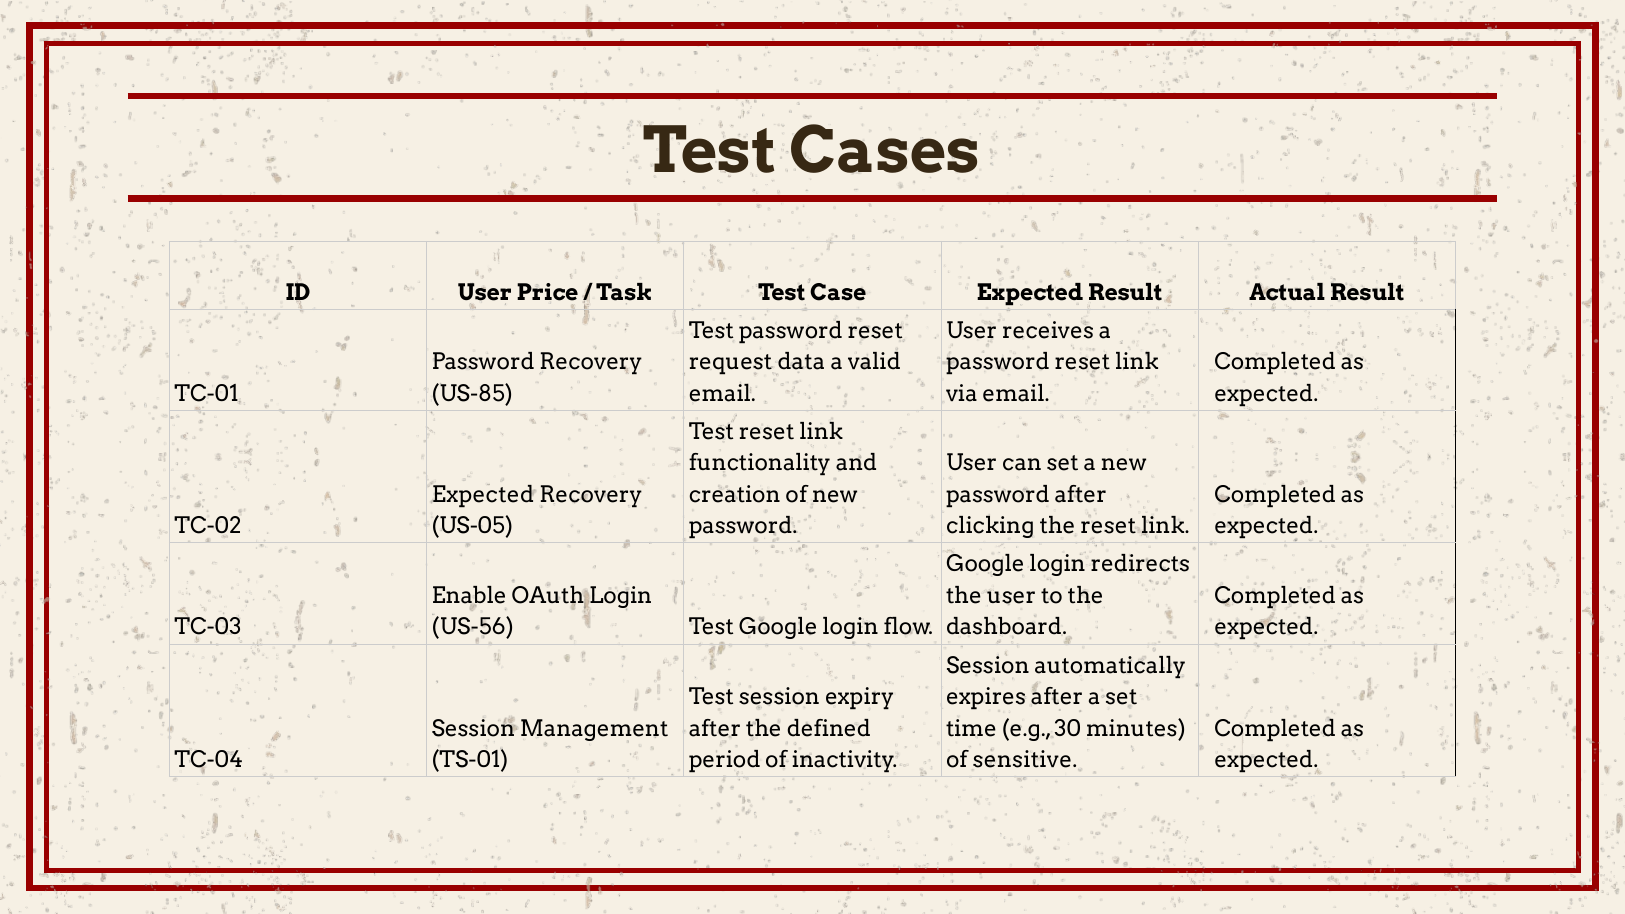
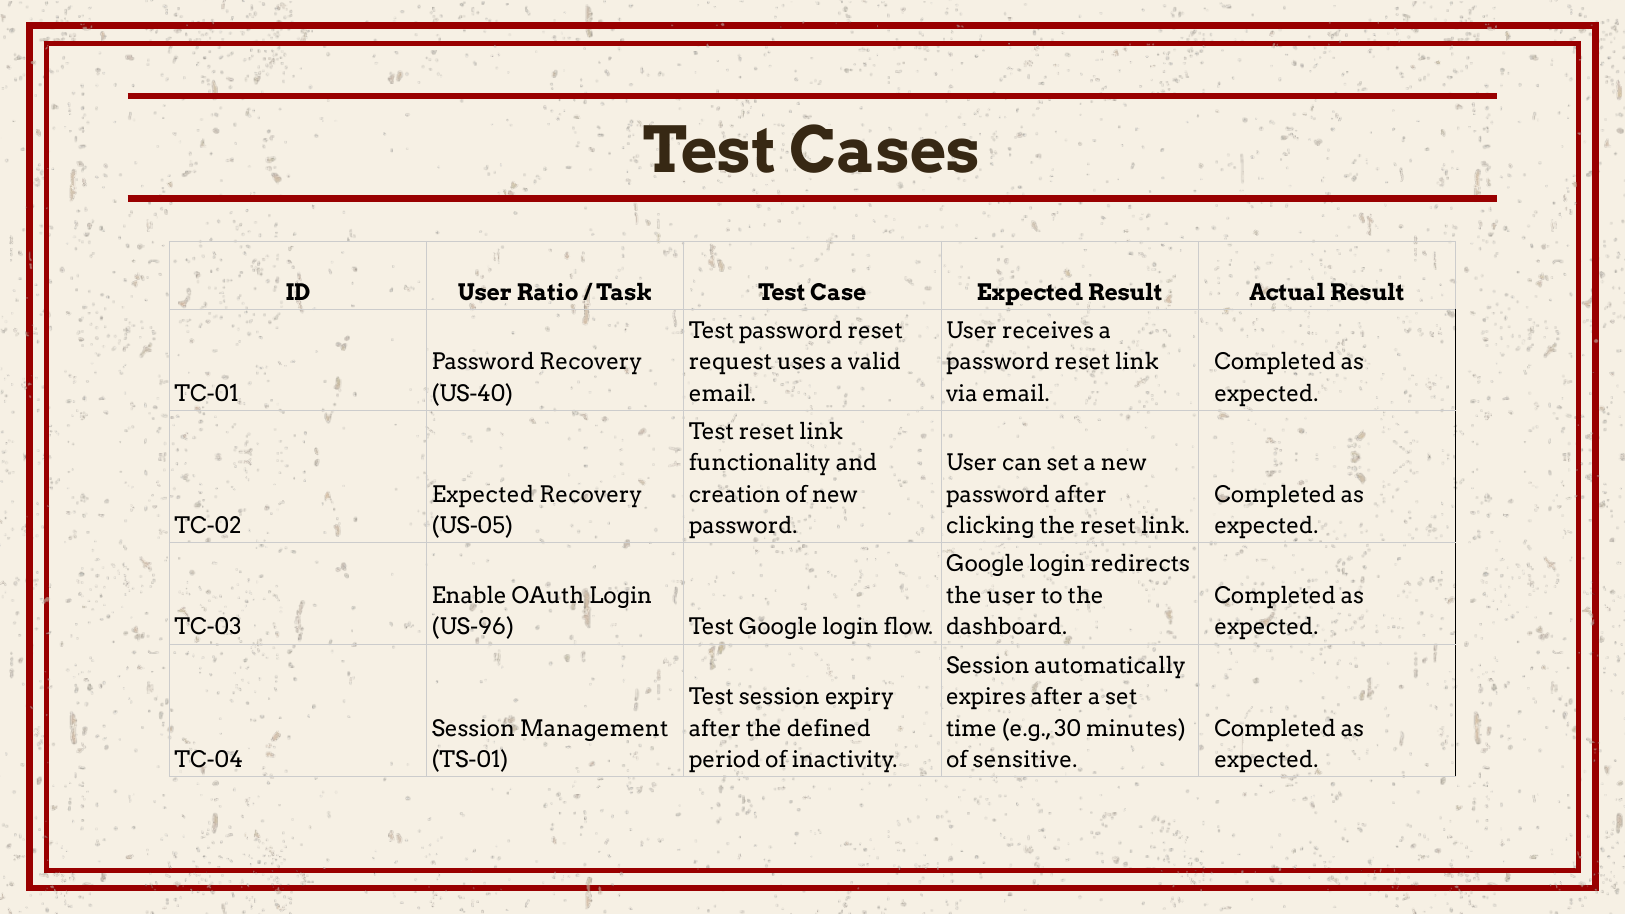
Price: Price -> Ratio
data: data -> uses
US-85: US-85 -> US-40
US-56: US-56 -> US-96
